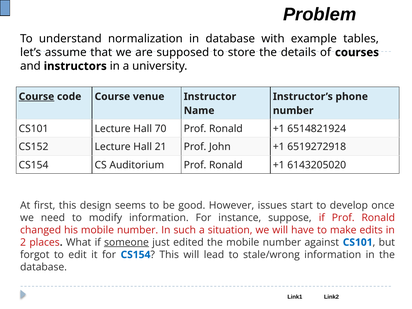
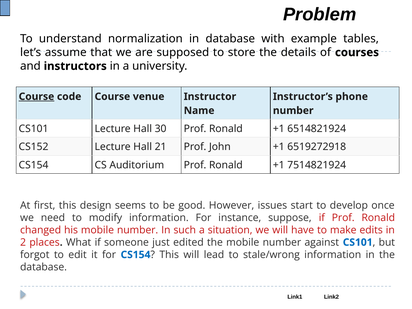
70: 70 -> 30
6143205020: 6143205020 -> 7514821924
someone underline: present -> none
